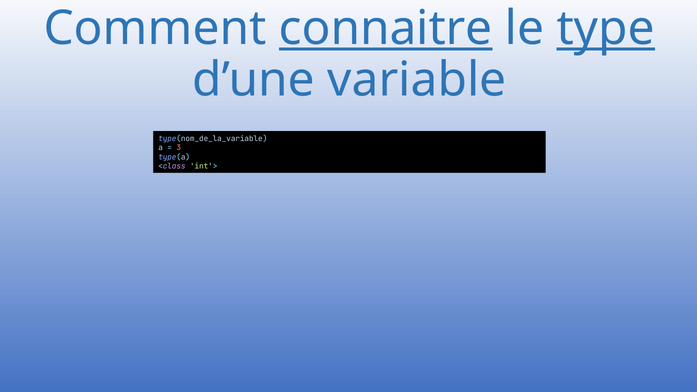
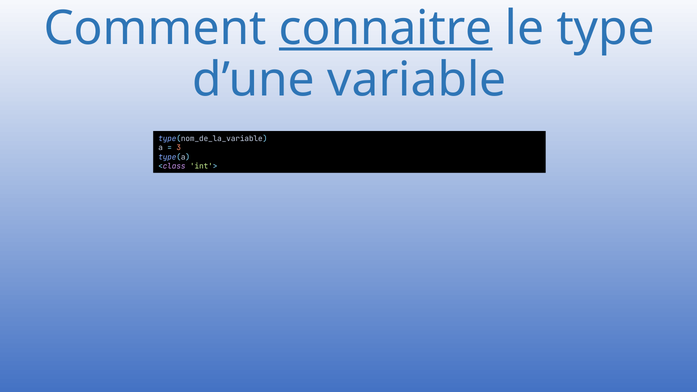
type underline: present -> none
